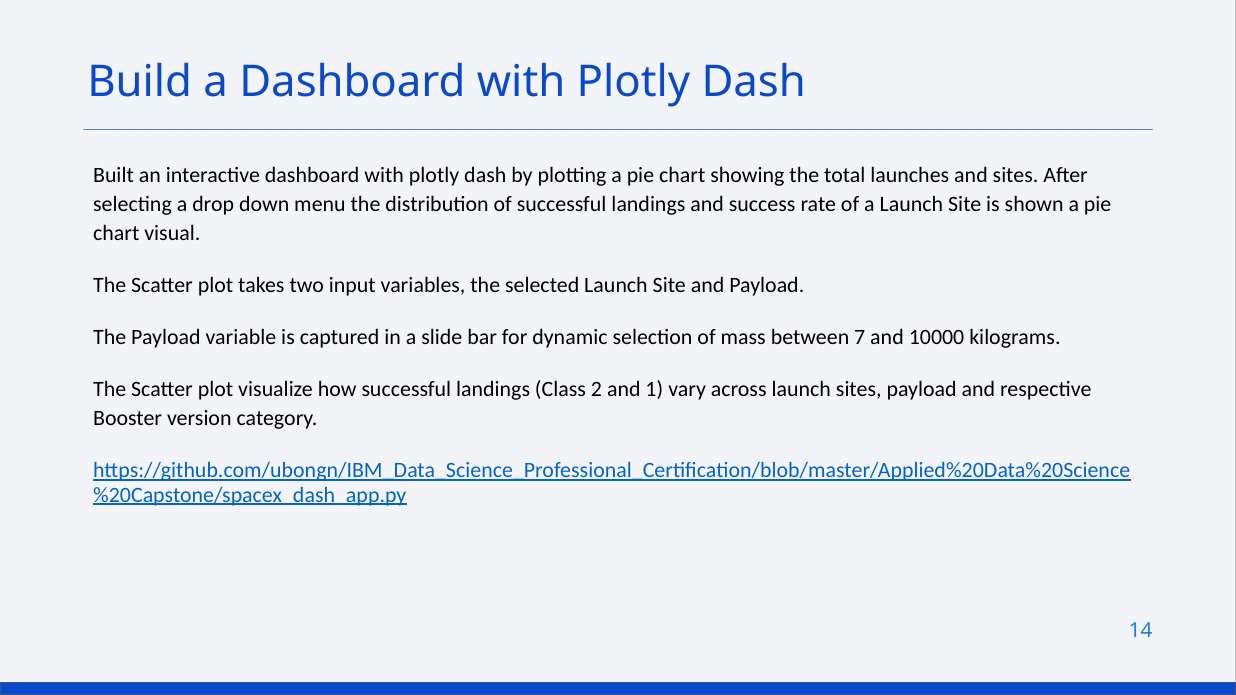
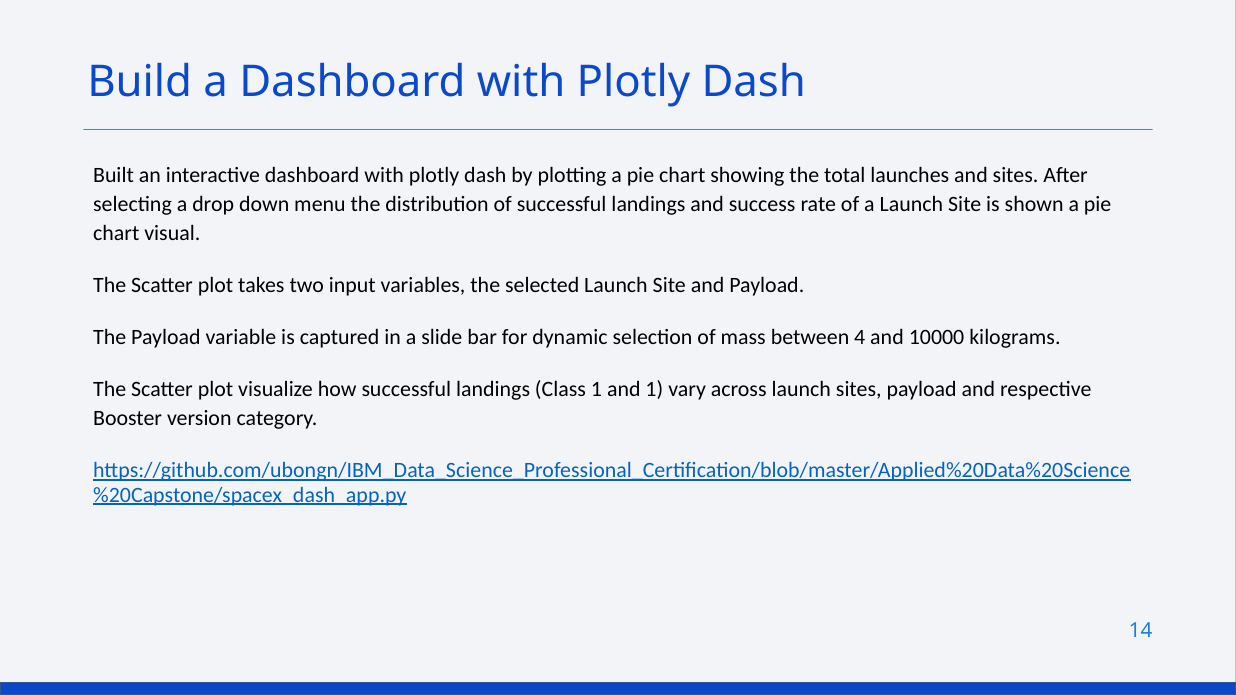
7: 7 -> 4
Class 2: 2 -> 1
